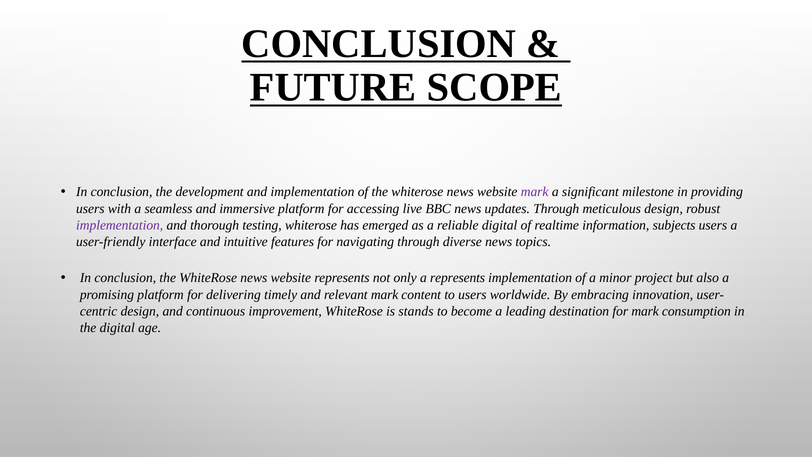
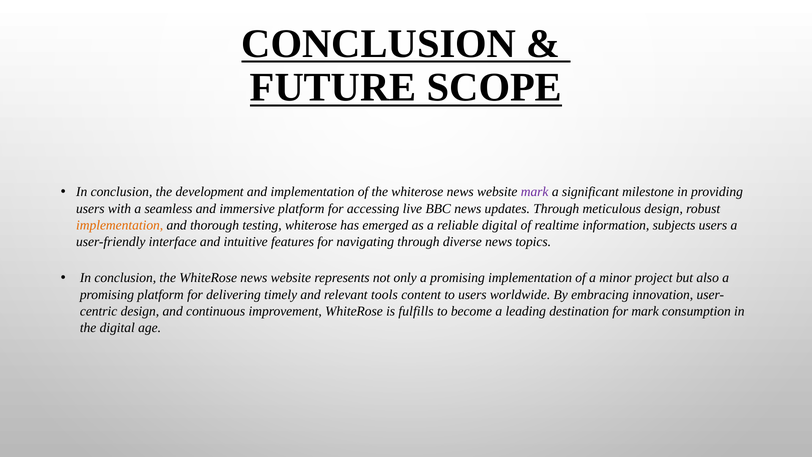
implementation at (120, 225) colour: purple -> orange
only a represents: represents -> promising
relevant mark: mark -> tools
stands: stands -> fulfills
